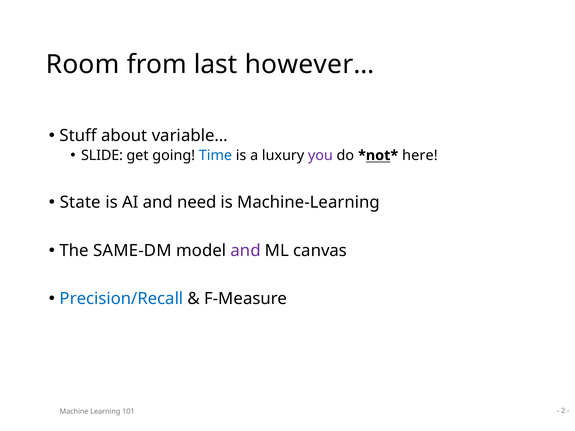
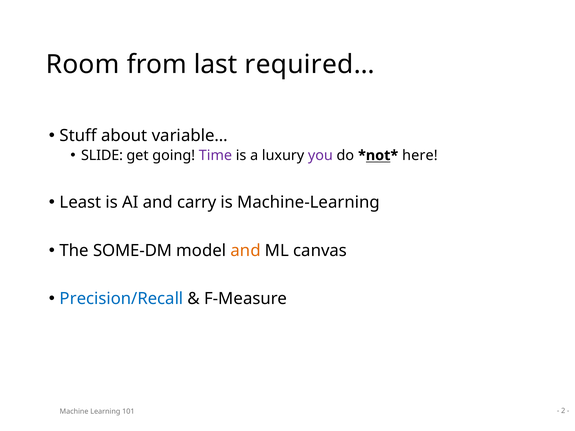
however…: however… -> required…
Time colour: blue -> purple
State: State -> Least
need: need -> carry
SAME-DM: SAME-DM -> SOME-DM
and at (246, 251) colour: purple -> orange
